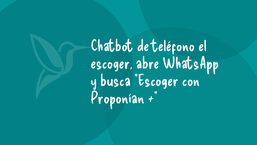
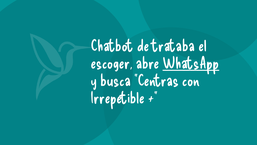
teléfono: teléfono -> trataba
WhatsApp underline: none -> present
busca Escoger: Escoger -> Centras
Proponían: Proponían -> Irrepetible
